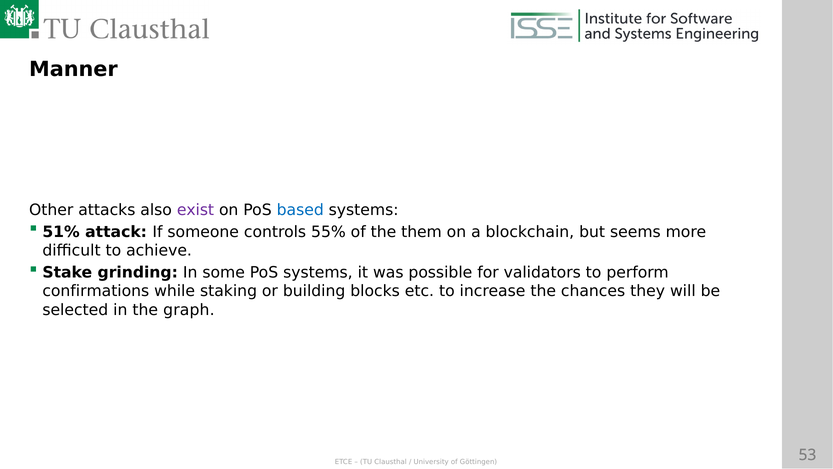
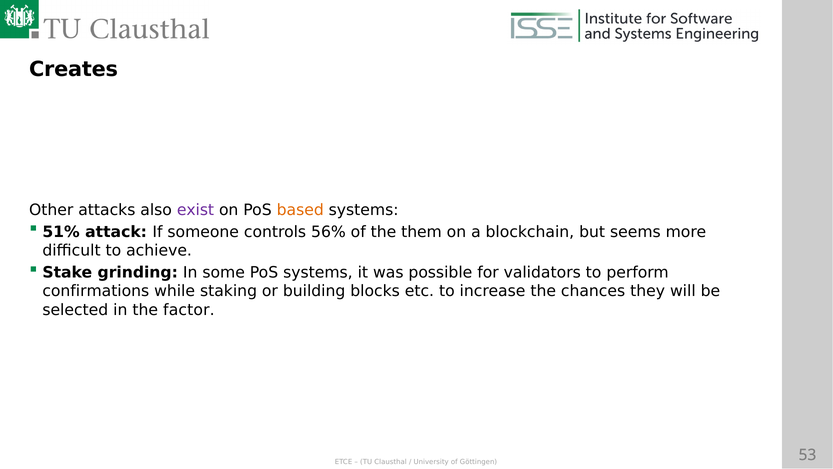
Manner: Manner -> Creates
based colour: blue -> orange
55%: 55% -> 56%
graph: graph -> factor
